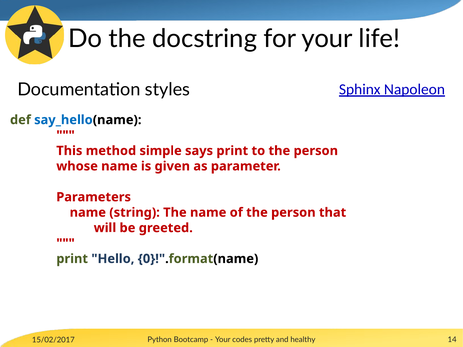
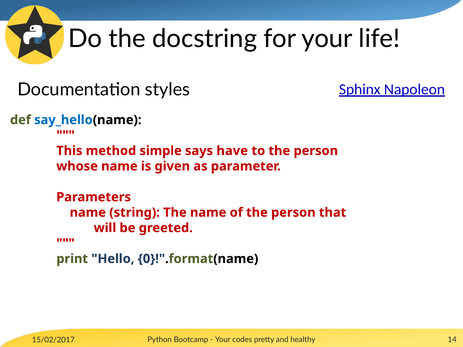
says print: print -> have
